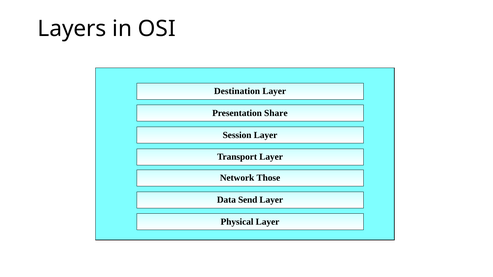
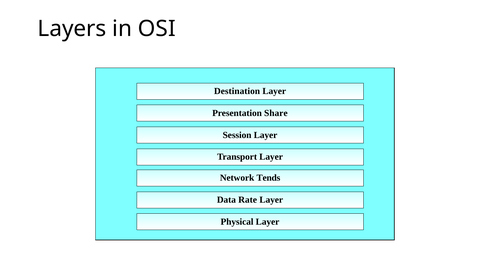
Those: Those -> Tends
Send: Send -> Rate
